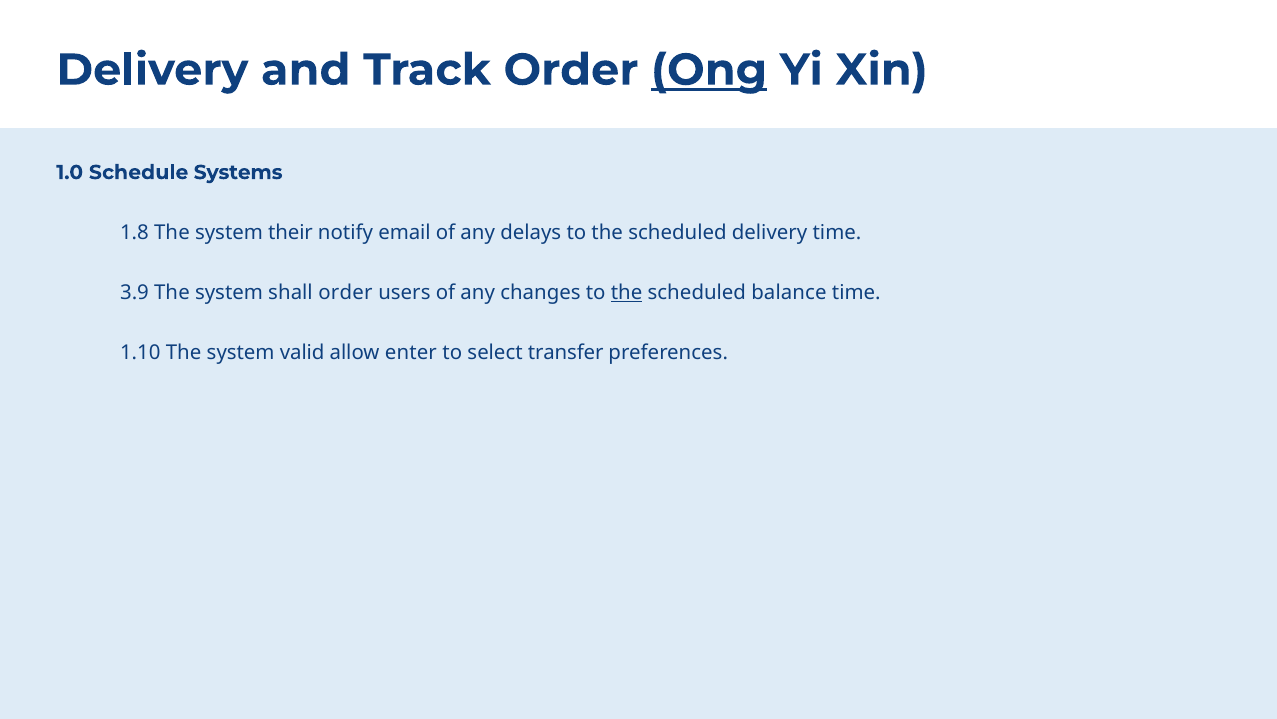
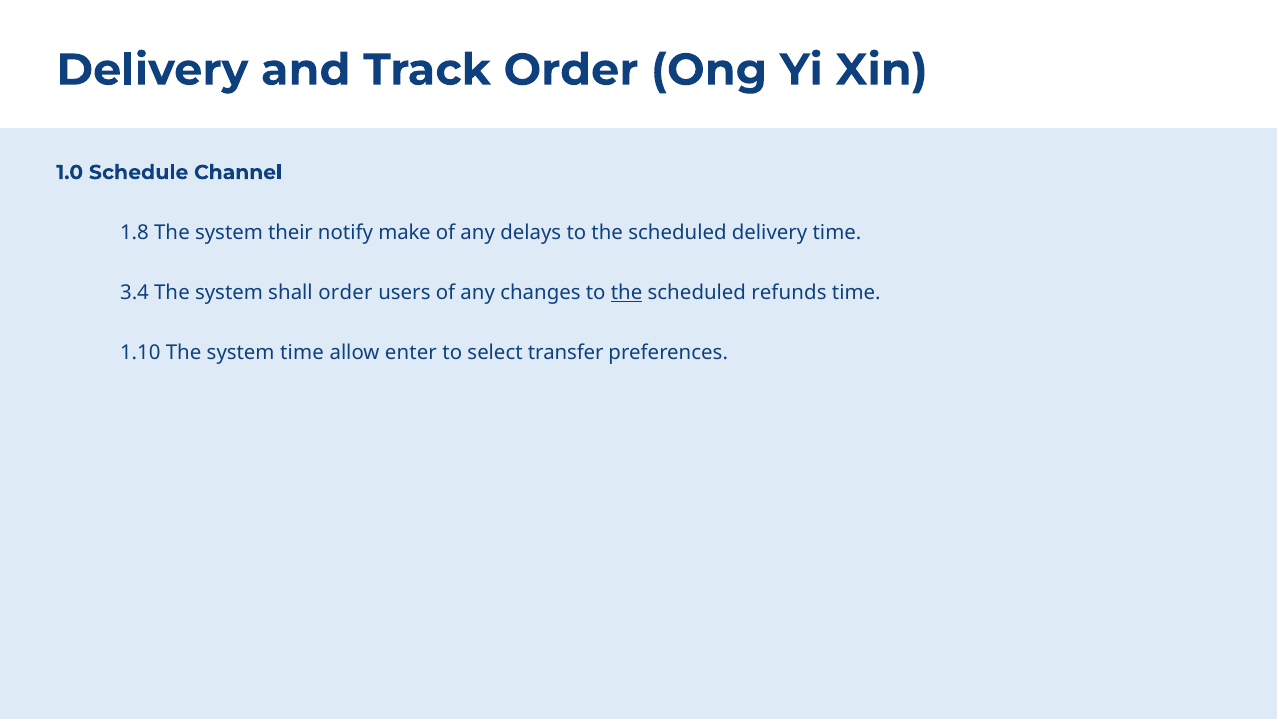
Ong underline: present -> none
Systems: Systems -> Channel
email: email -> make
3.9: 3.9 -> 3.4
balance: balance -> refunds
system valid: valid -> time
